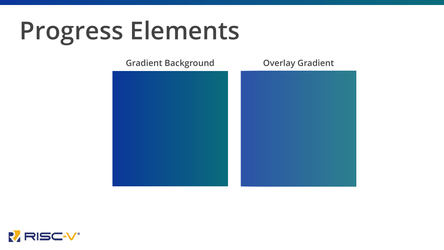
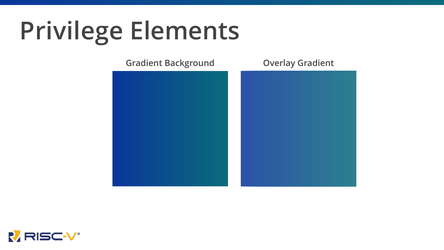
Progress: Progress -> Privilege
